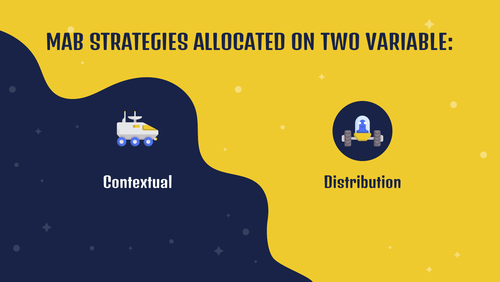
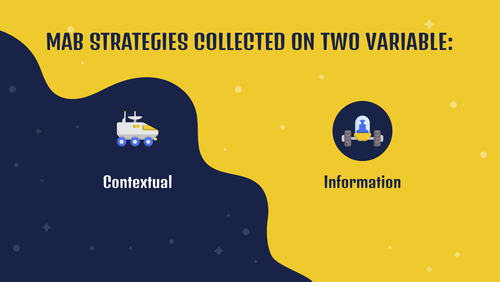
ALLOCATED: ALLOCATED -> COLLECTED
Distribution: Distribution -> Information
